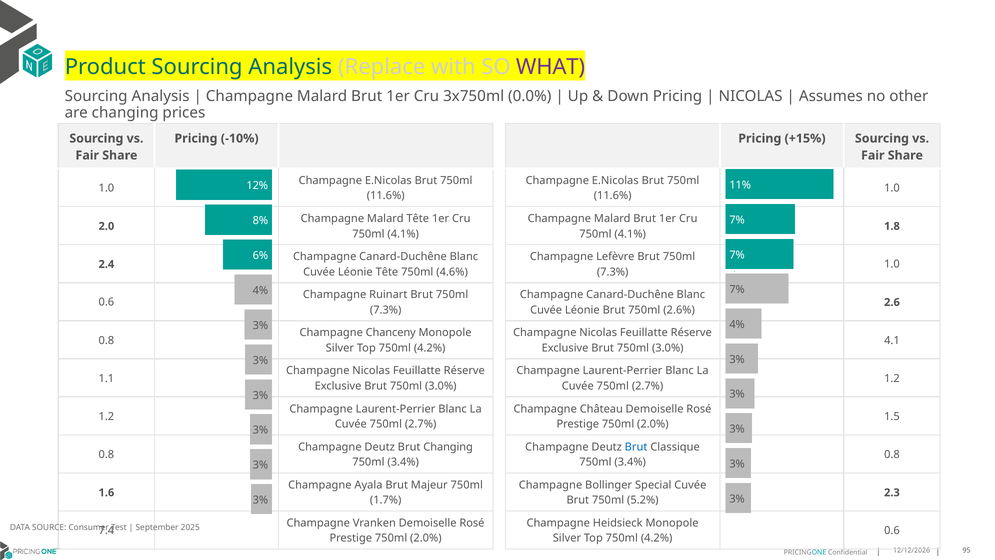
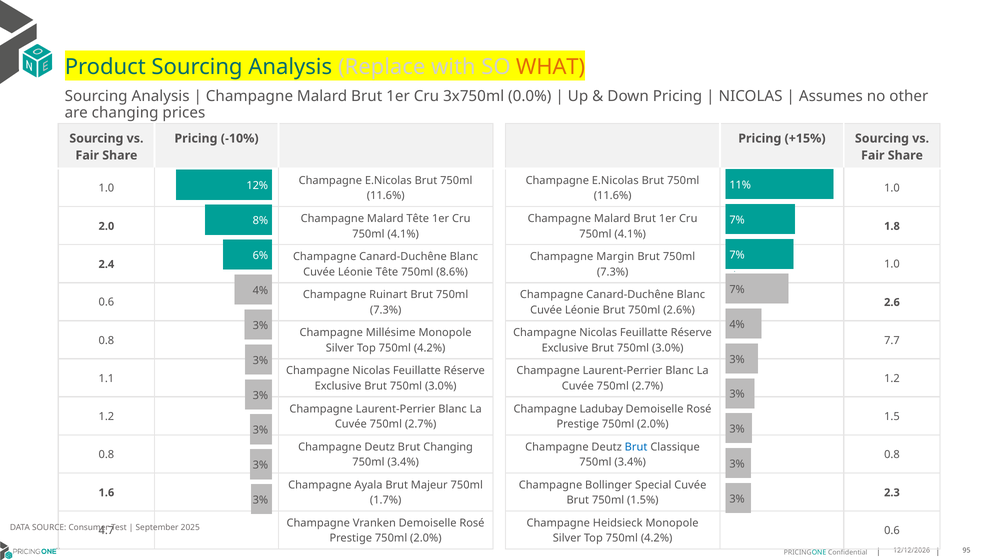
WHAT colour: purple -> orange
Lefèvre: Lefèvre -> Margin
4.6%: 4.6% -> 8.6%
Chanceny: Chanceny -> Millésime
4.1: 4.1 -> 7.7
Château: Château -> Ladubay
5.2%: 5.2% -> 1.5%
7.4: 7.4 -> 4.7
